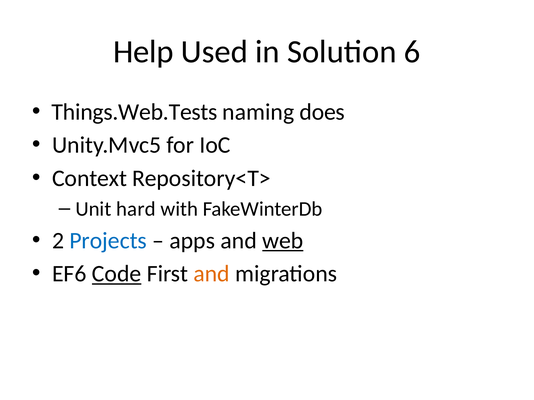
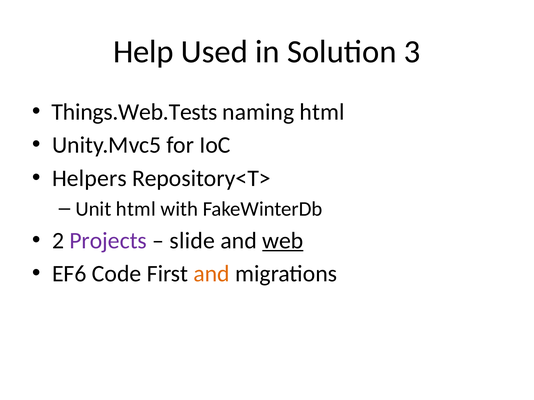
6: 6 -> 3
naming does: does -> html
Context: Context -> Helpers
Unit hard: hard -> html
Projects colour: blue -> purple
apps: apps -> slide
Code underline: present -> none
